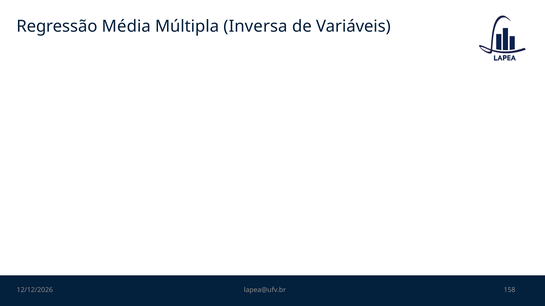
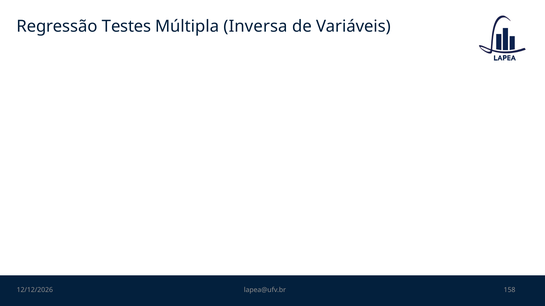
Média: Média -> Testes
